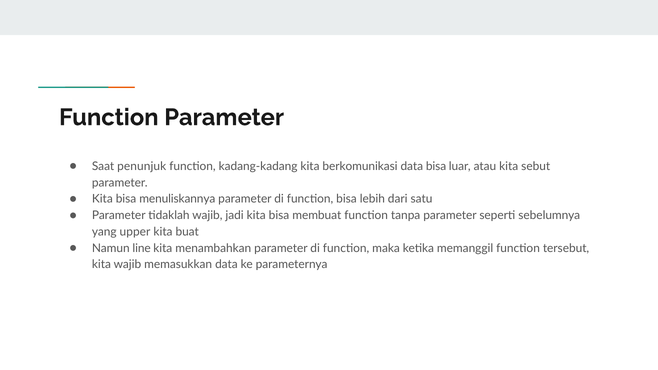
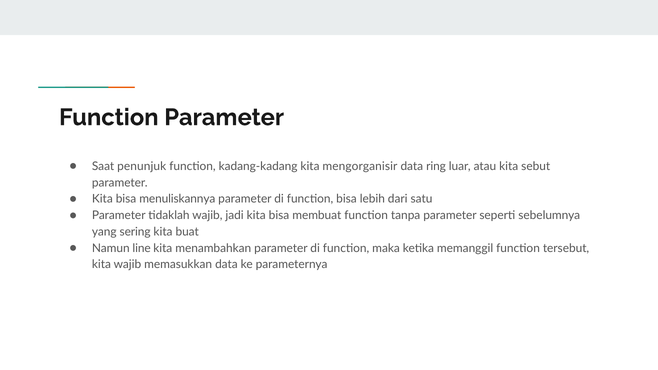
berkomunikasi: berkomunikasi -> mengorganisir
data bisa: bisa -> ring
upper: upper -> sering
